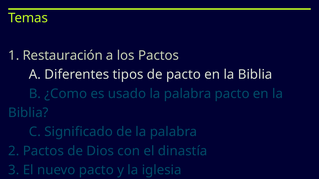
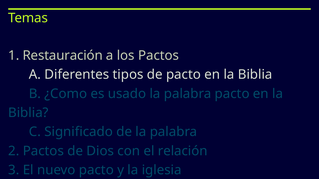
dinastía: dinastía -> relación
